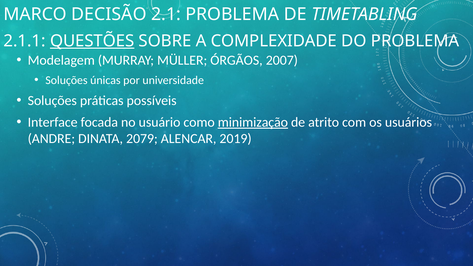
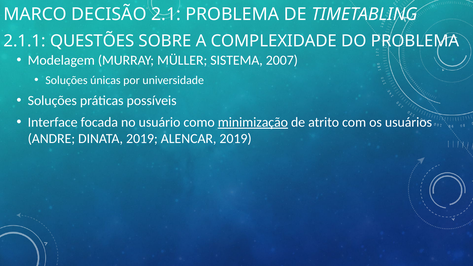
QUESTÕES underline: present -> none
ÓRGÃOS: ÓRGÃOS -> SISTEMA
DINATA 2079: 2079 -> 2019
